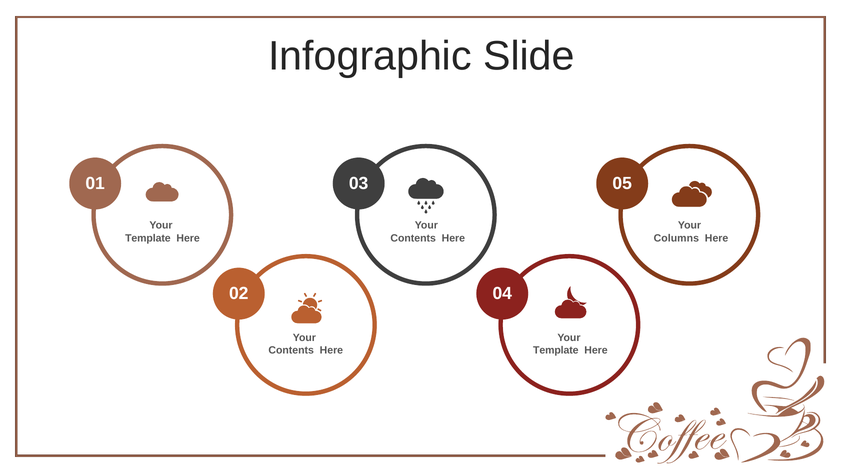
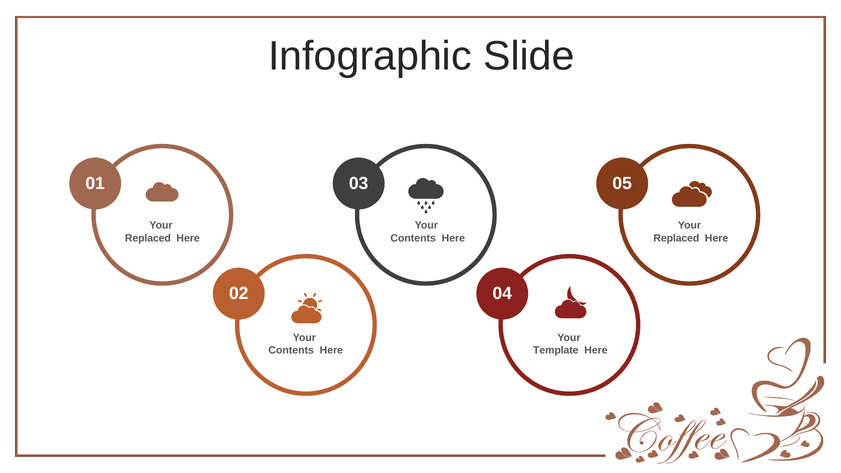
Template at (148, 238): Template -> Replaced
Columns at (676, 238): Columns -> Replaced
